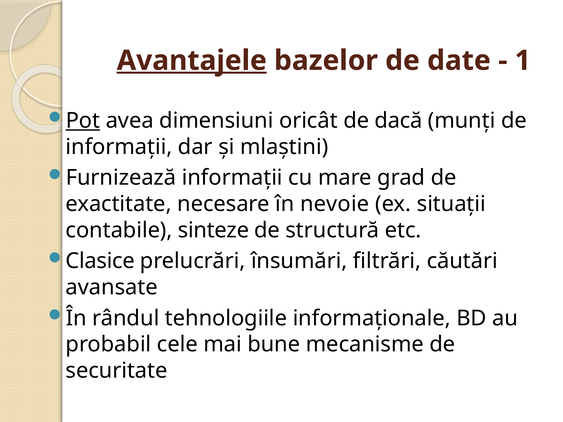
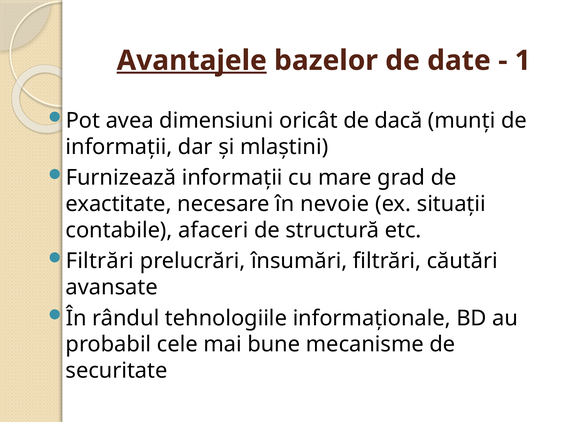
Pot underline: present -> none
sinteze: sinteze -> afaceri
Clasice at (100, 261): Clasice -> Filtrări
